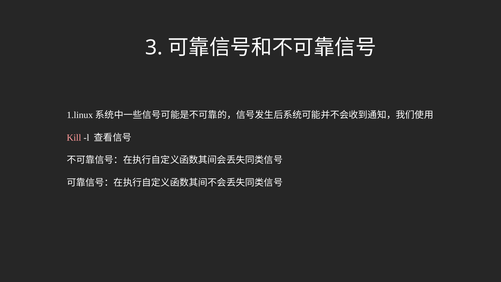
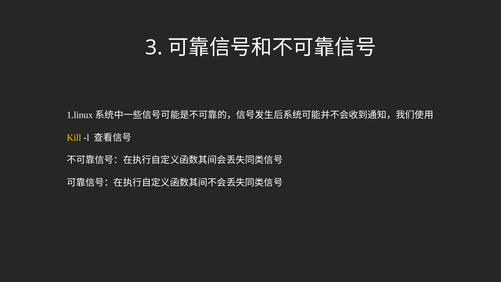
Kill colour: pink -> yellow
